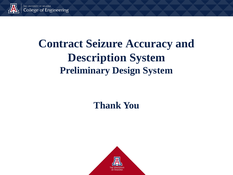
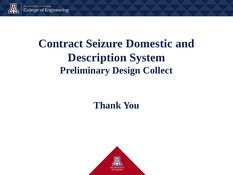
Accuracy: Accuracy -> Domestic
Design System: System -> Collect
